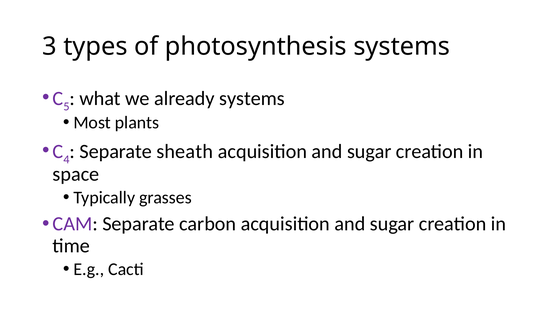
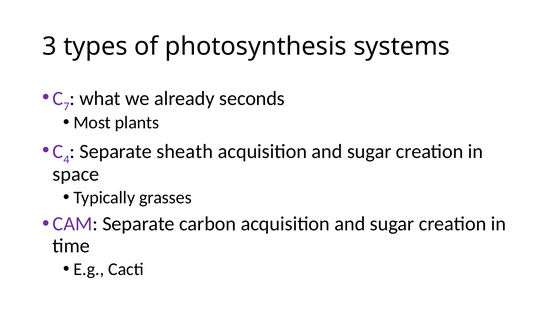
5: 5 -> 7
already systems: systems -> seconds
